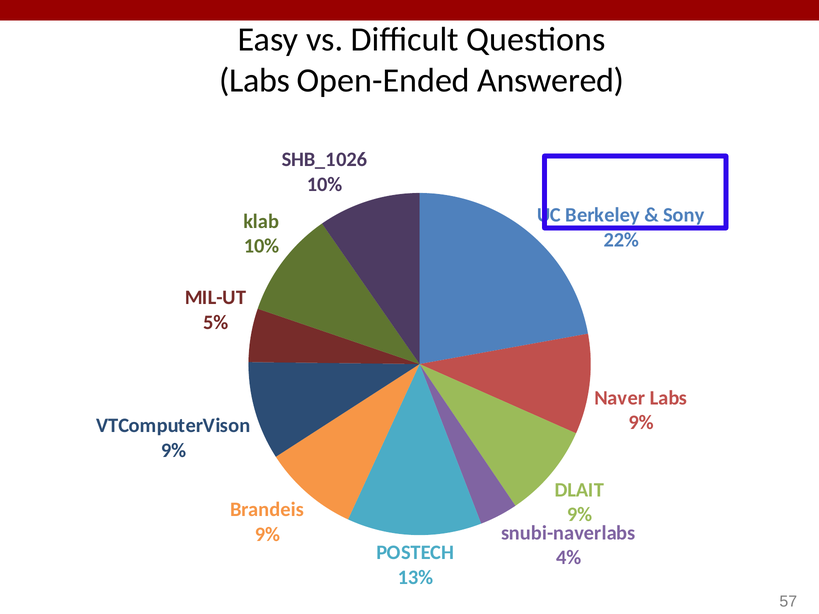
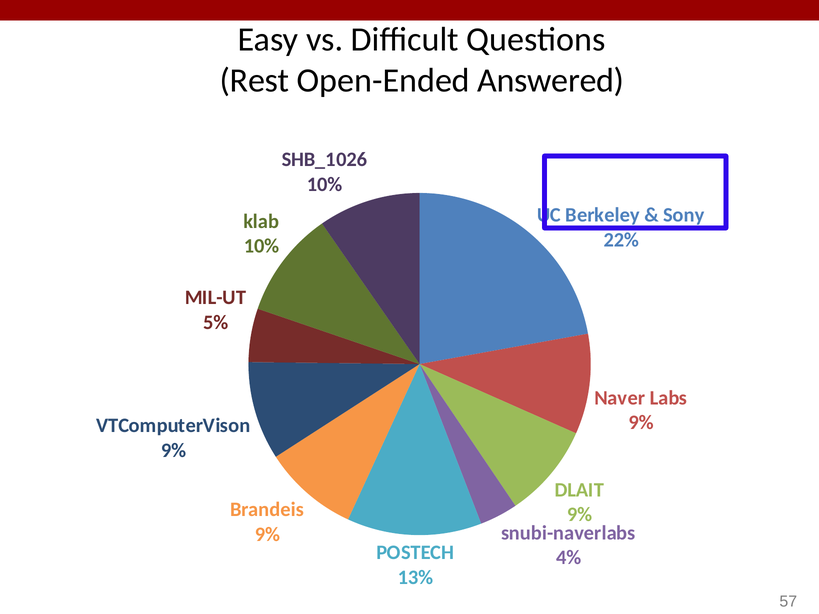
Labs at (255, 80): Labs -> Rest
